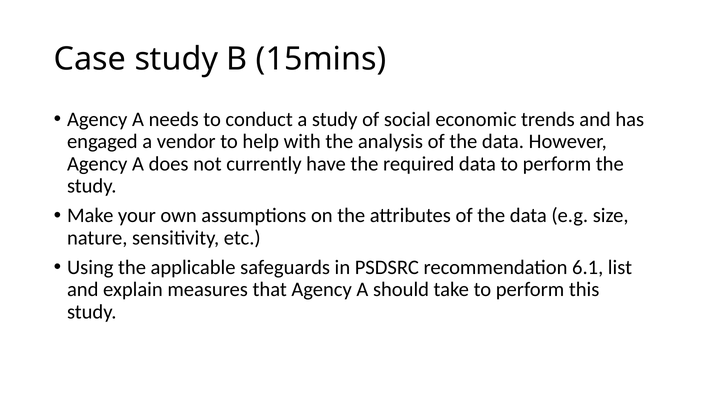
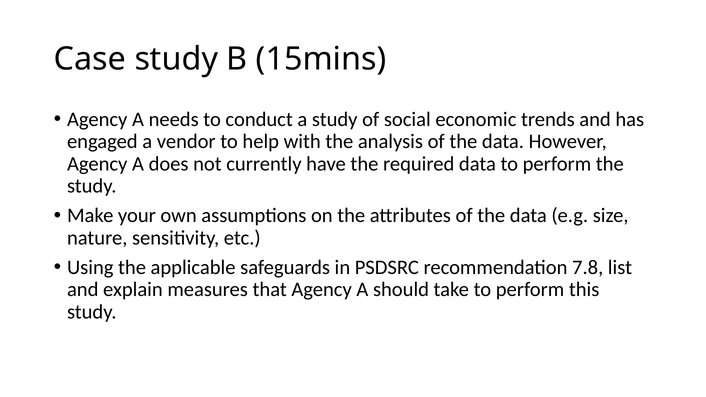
6.1: 6.1 -> 7.8
